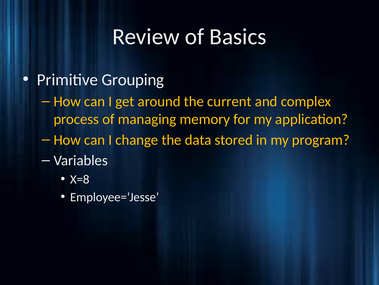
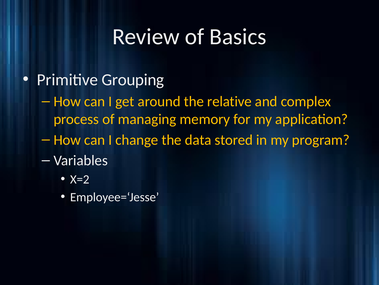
current: current -> relative
X=8: X=8 -> X=2
